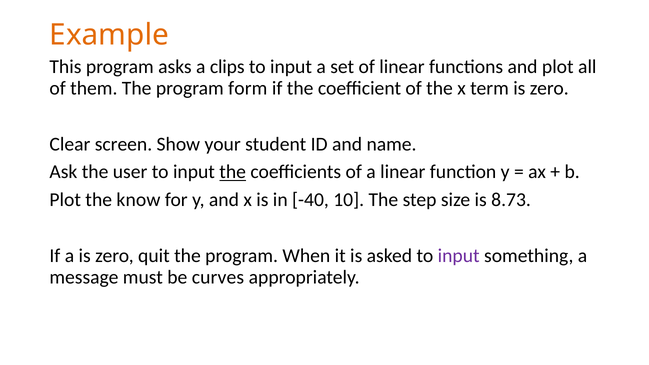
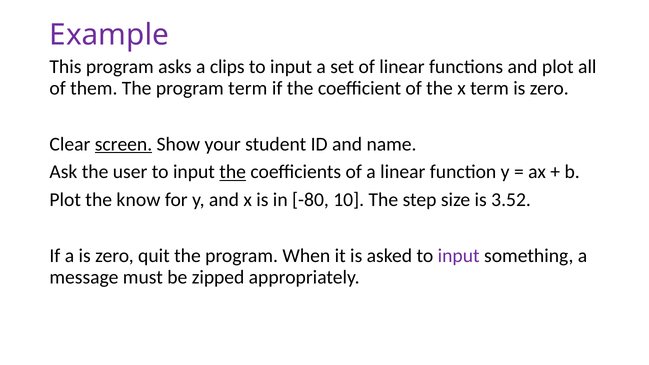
Example colour: orange -> purple
program form: form -> term
screen underline: none -> present
-40: -40 -> -80
8.73: 8.73 -> 3.52
curves: curves -> zipped
